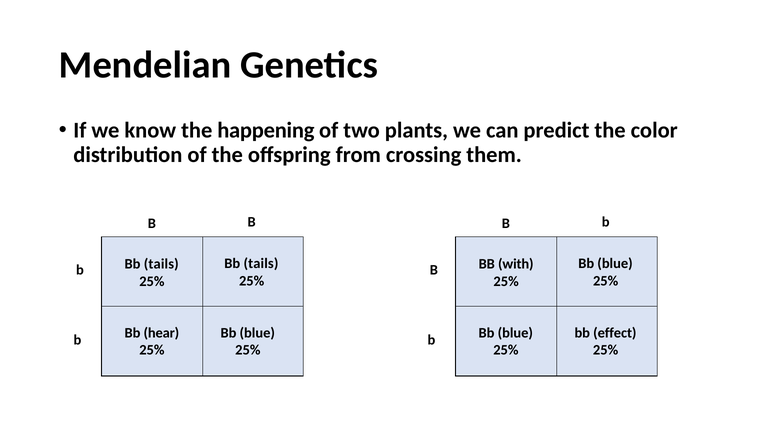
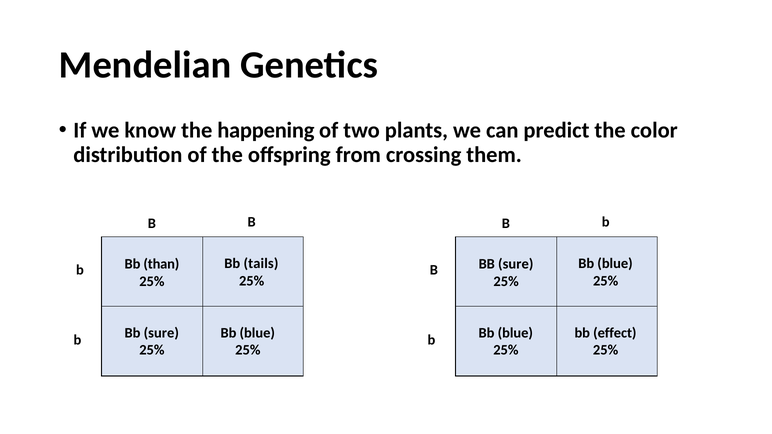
tails at (161, 264): tails -> than
with at (516, 264): with -> sure
hear at (161, 333): hear -> sure
